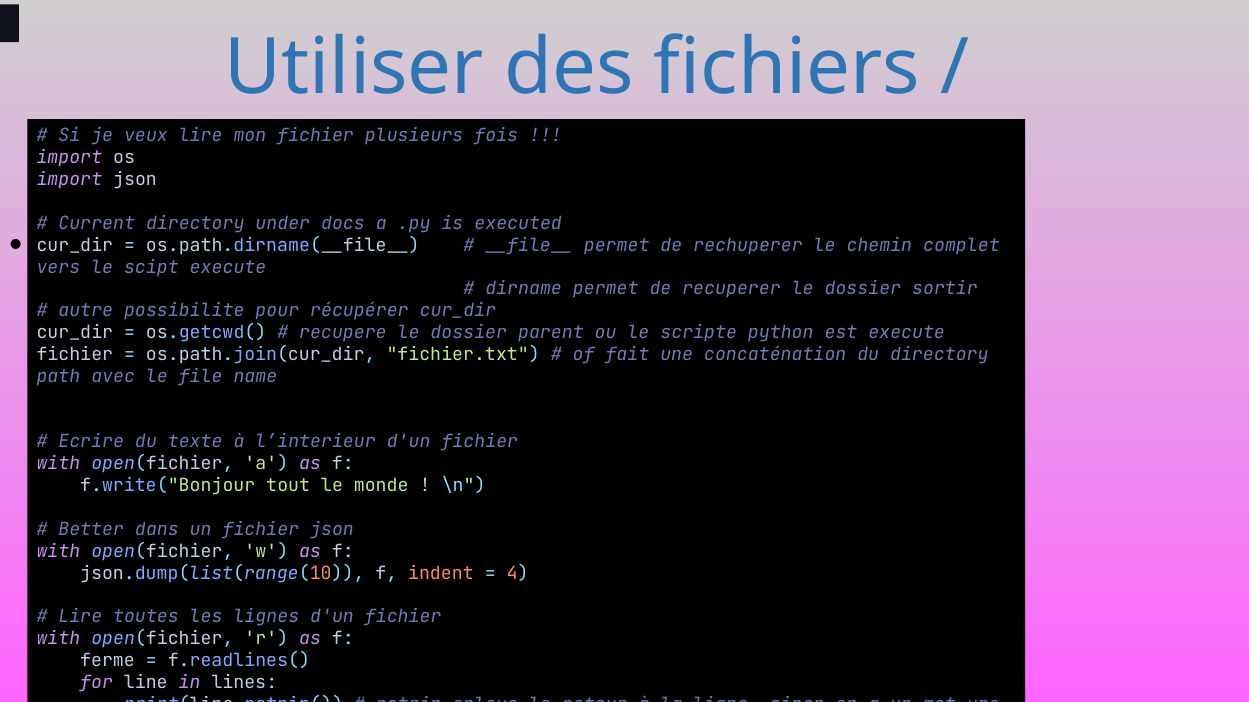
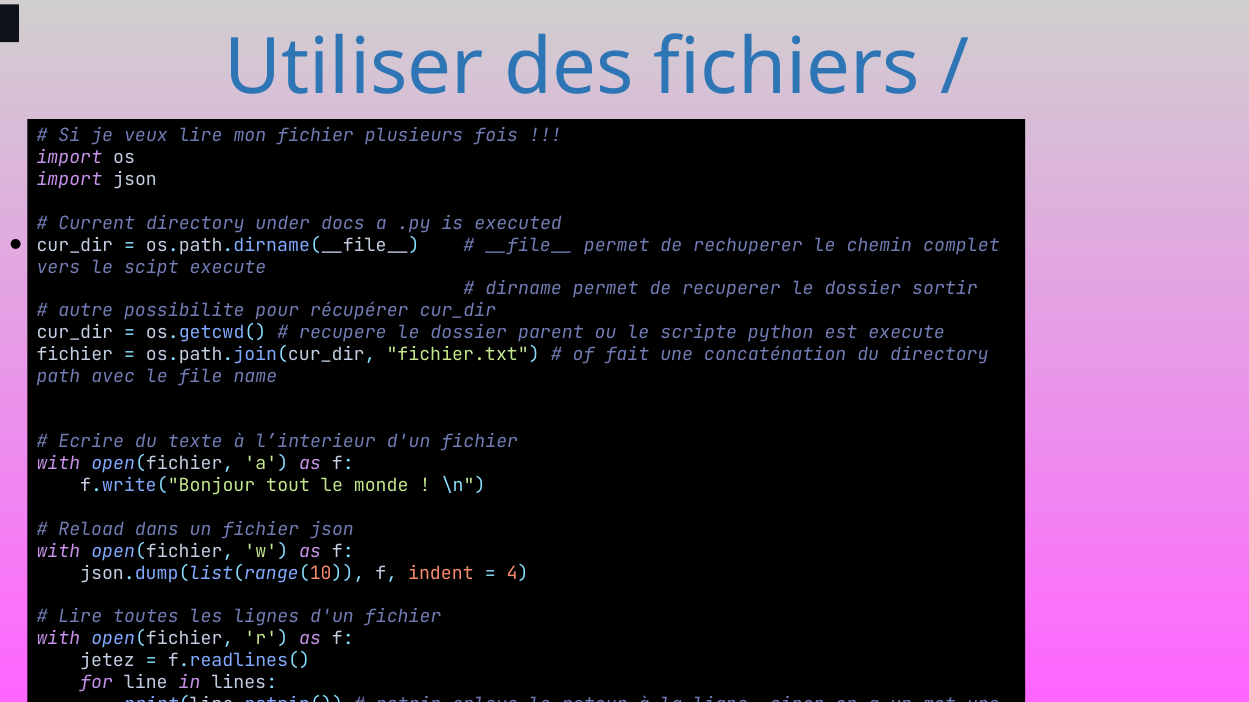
Better: Better -> Reload
ferme: ferme -> jetez
